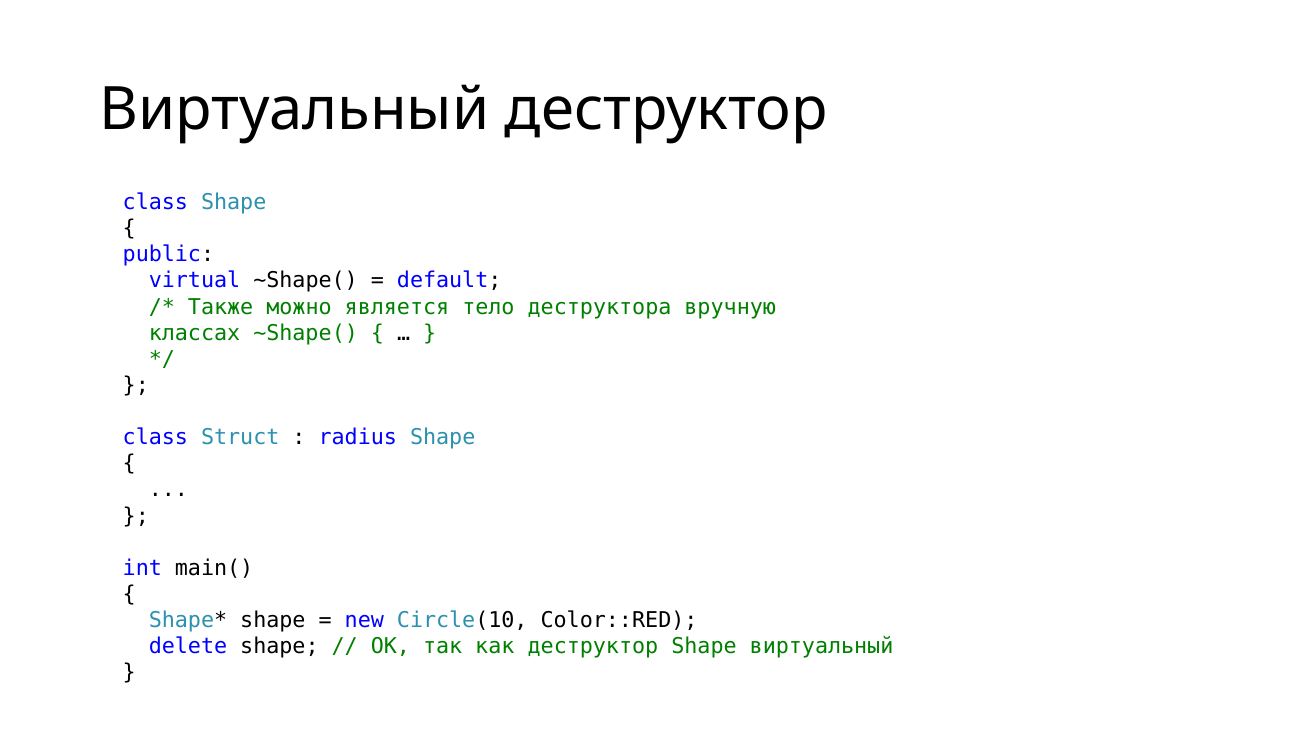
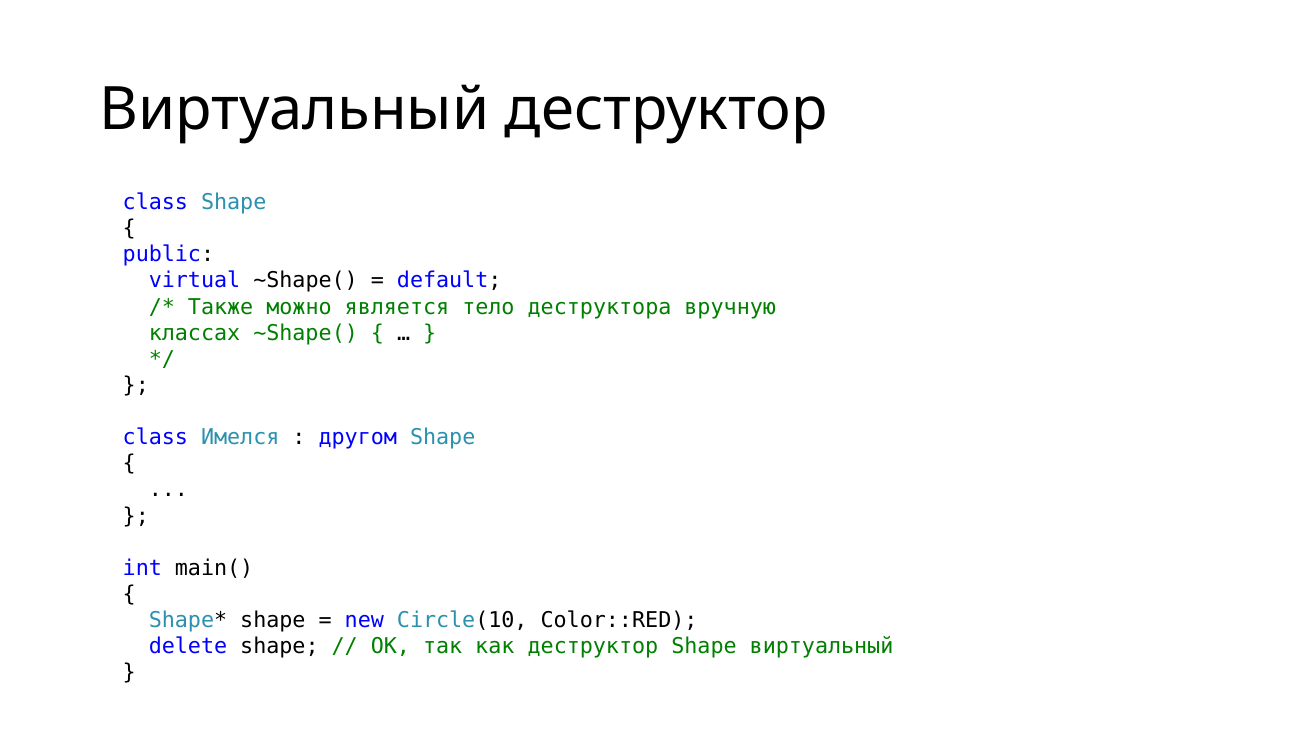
Struct: Struct -> Имелся
radius: radius -> другом
